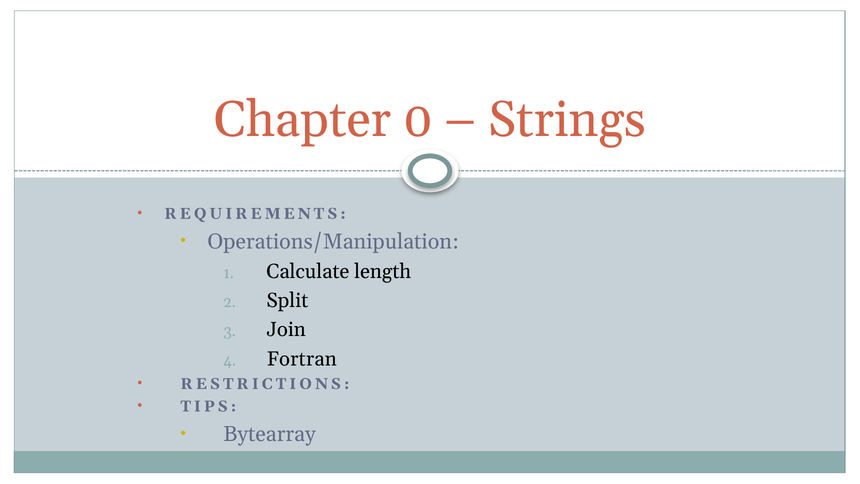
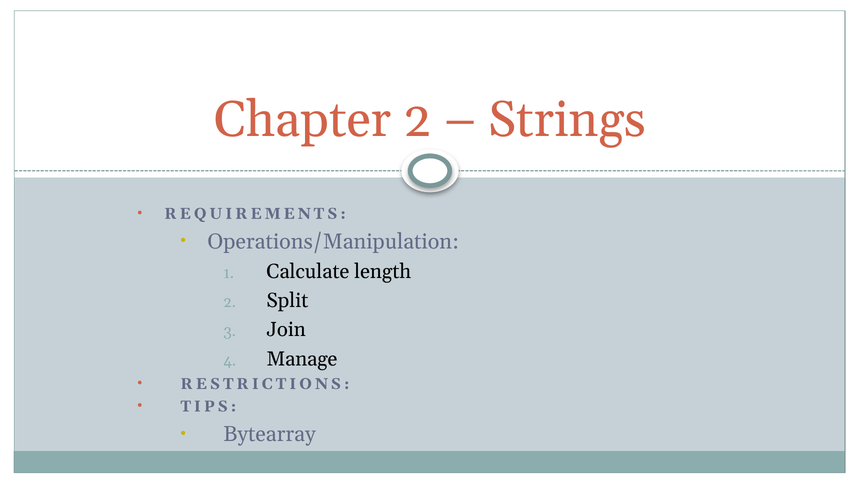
Chapter 0: 0 -> 2
Fortran: Fortran -> Manage
